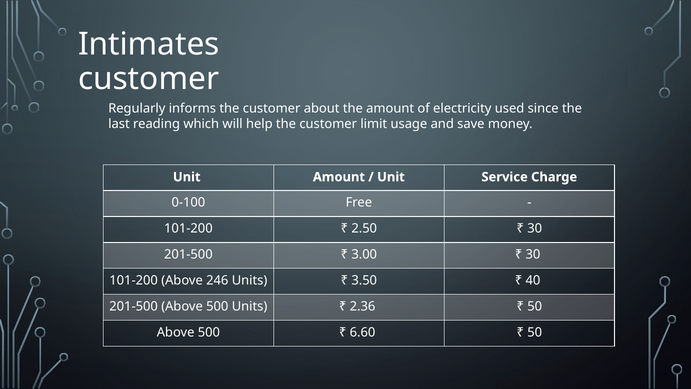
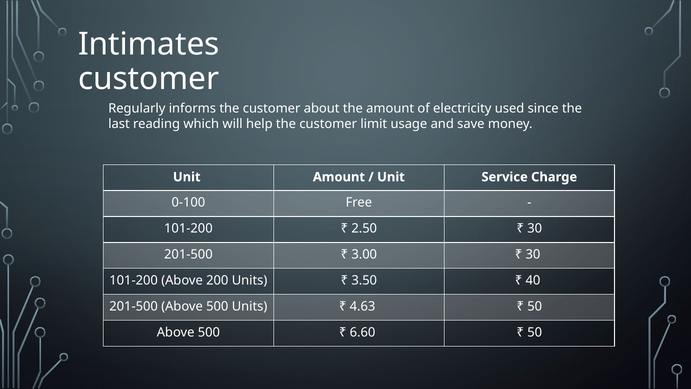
246: 246 -> 200
2.36: 2.36 -> 4.63
